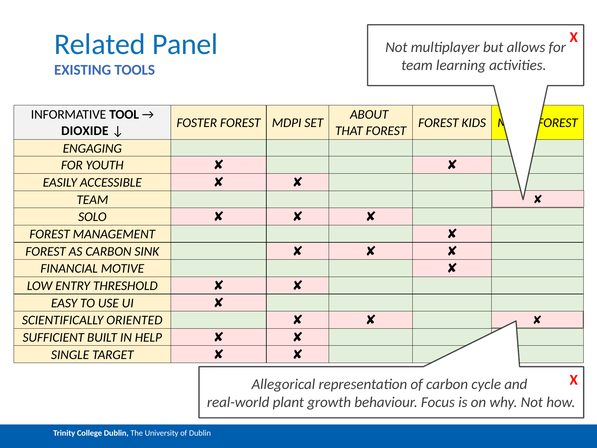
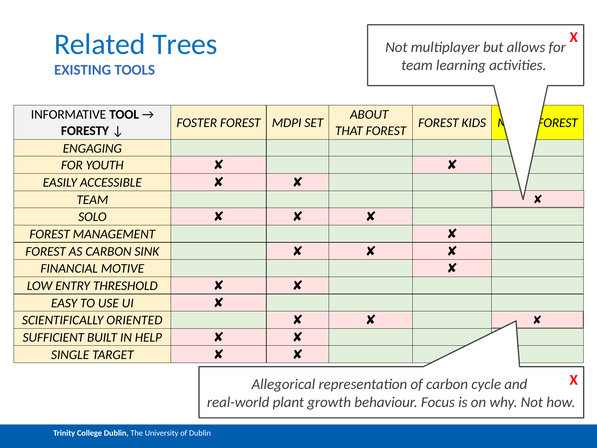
Panel: Panel -> Trees
DIOXIDE: DIOXIDE -> FORESTY
